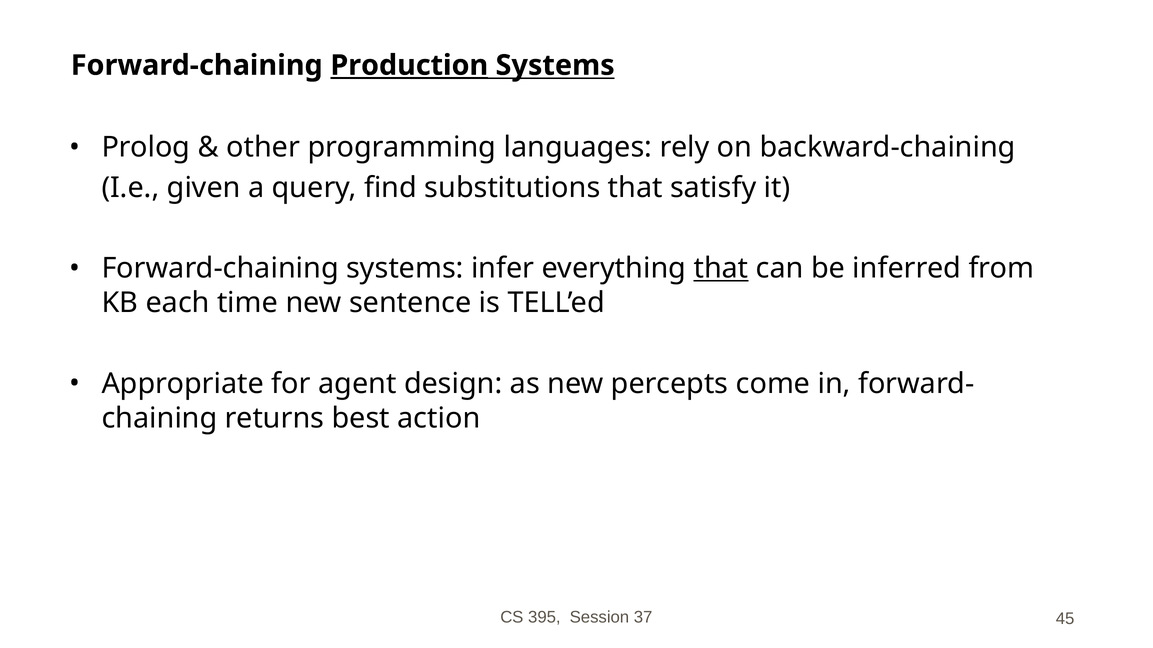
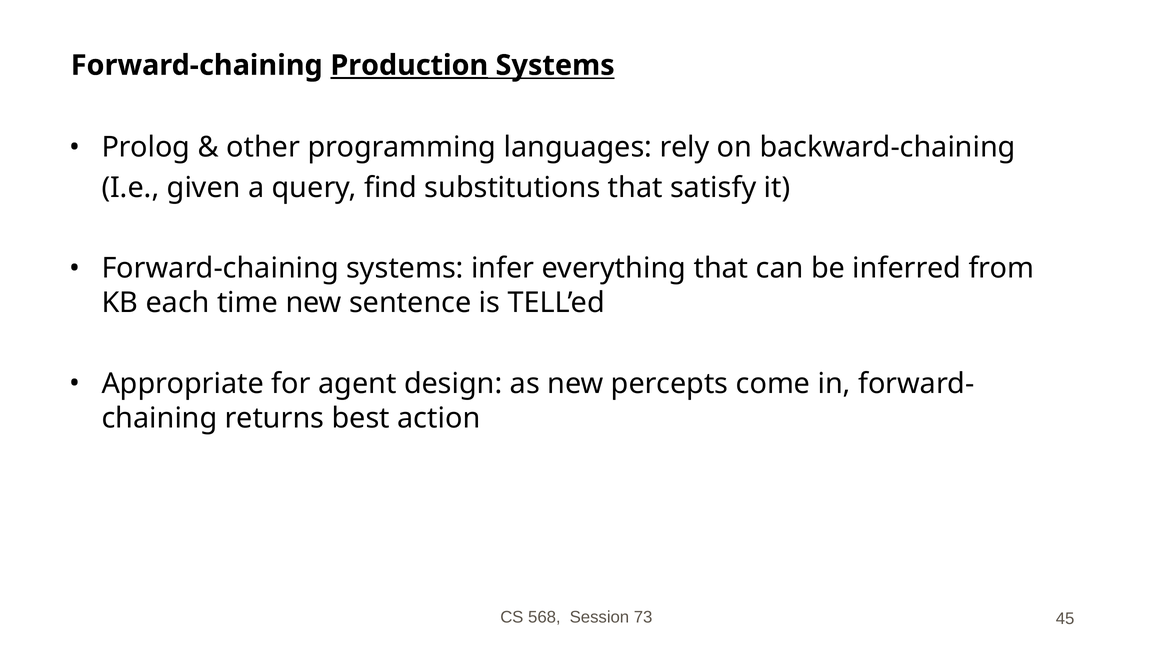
that at (721, 269) underline: present -> none
395: 395 -> 568
37: 37 -> 73
